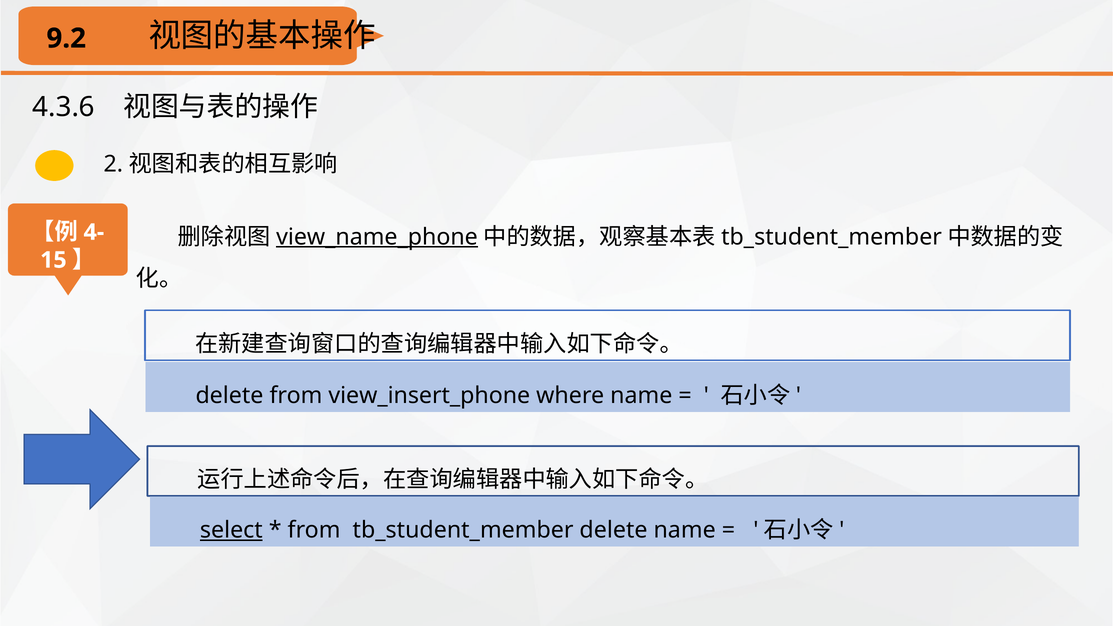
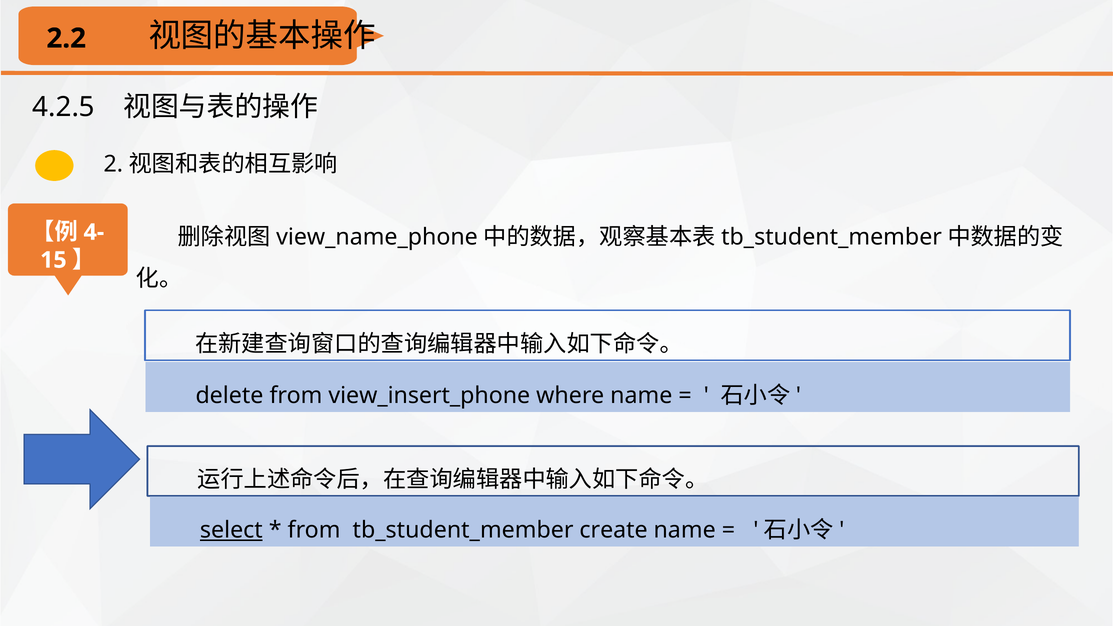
9.2: 9.2 -> 2.2
4.3.6: 4.3.6 -> 4.2.5
view_name_phone underline: present -> none
tb_student_member delete: delete -> create
